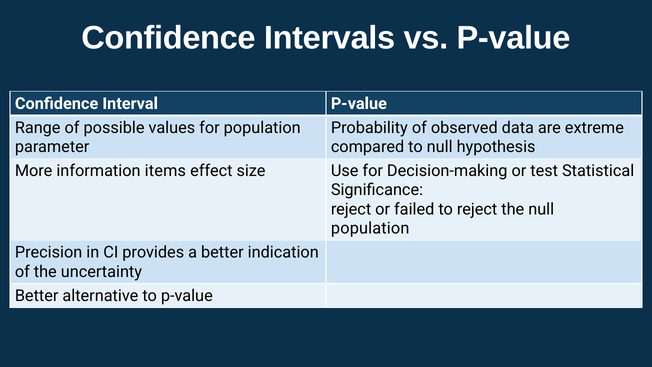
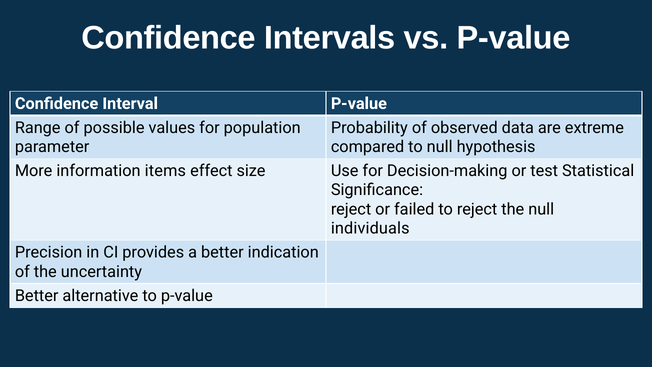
population at (370, 228): population -> individuals
